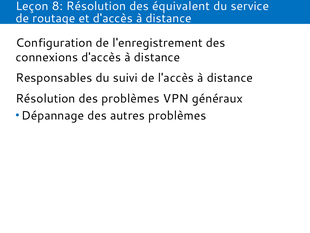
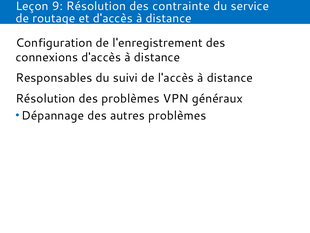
8: 8 -> 9
équivalent: équivalent -> contrainte
